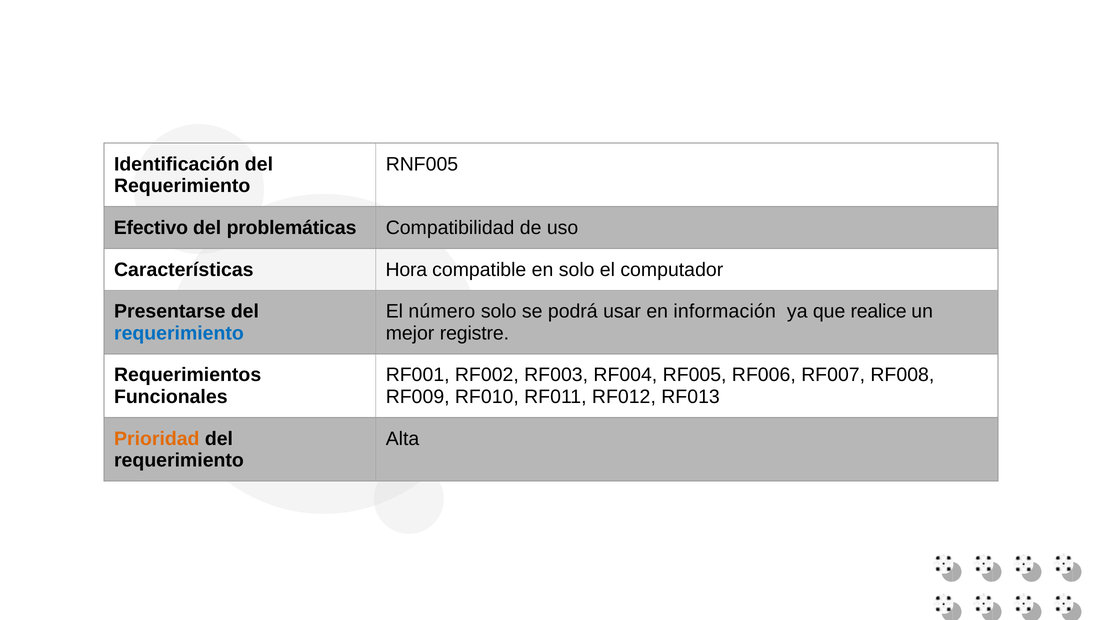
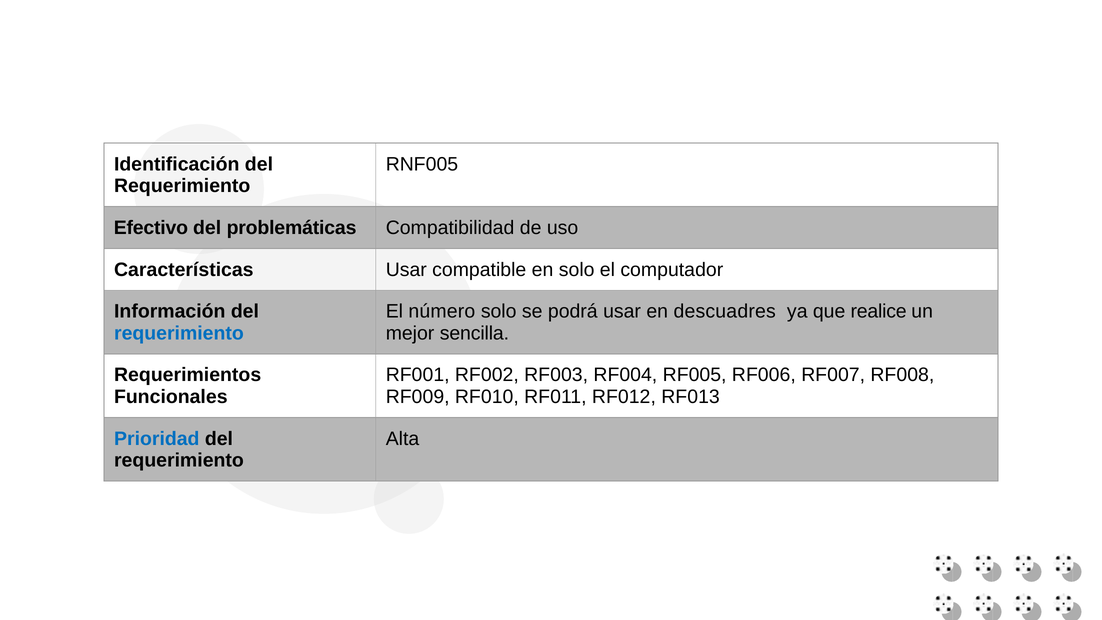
Características Hora: Hora -> Usar
Presentarse: Presentarse -> Información
información: información -> descuadres
registre: registre -> sencilla
Prioridad colour: orange -> blue
